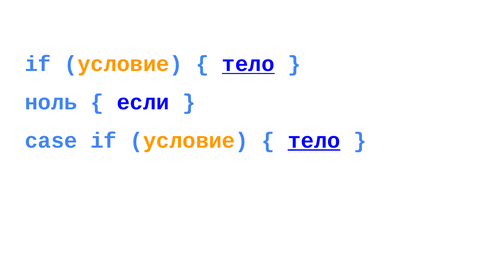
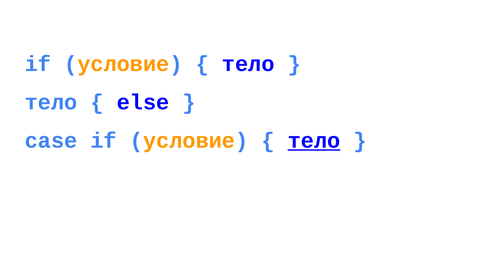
тело at (248, 64) underline: present -> none
ноль at (51, 102): ноль -> тело
если: если -> else
